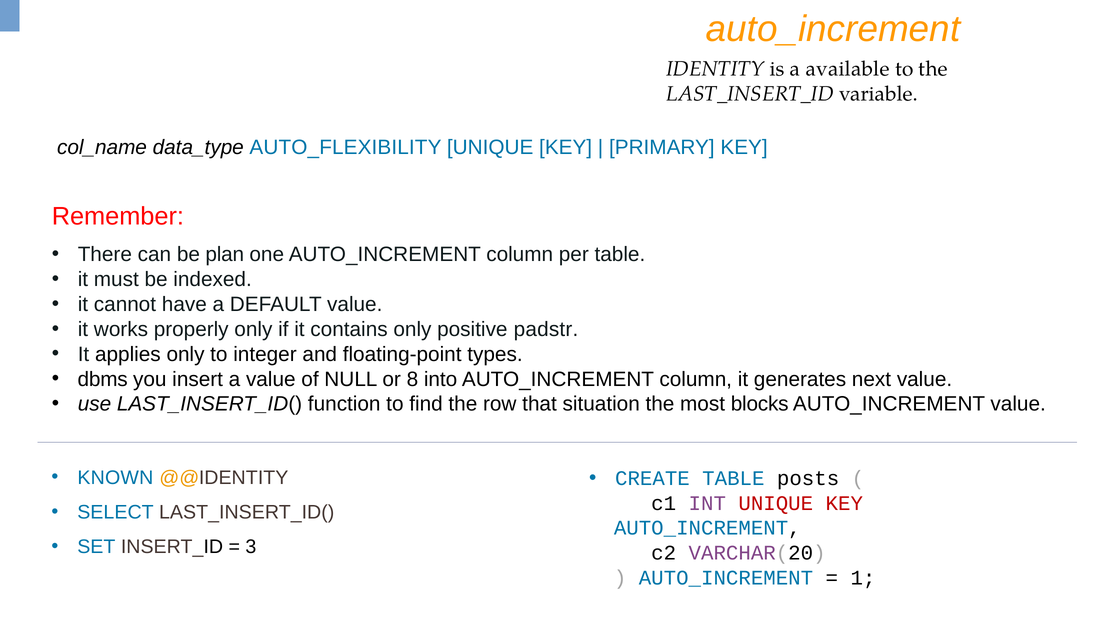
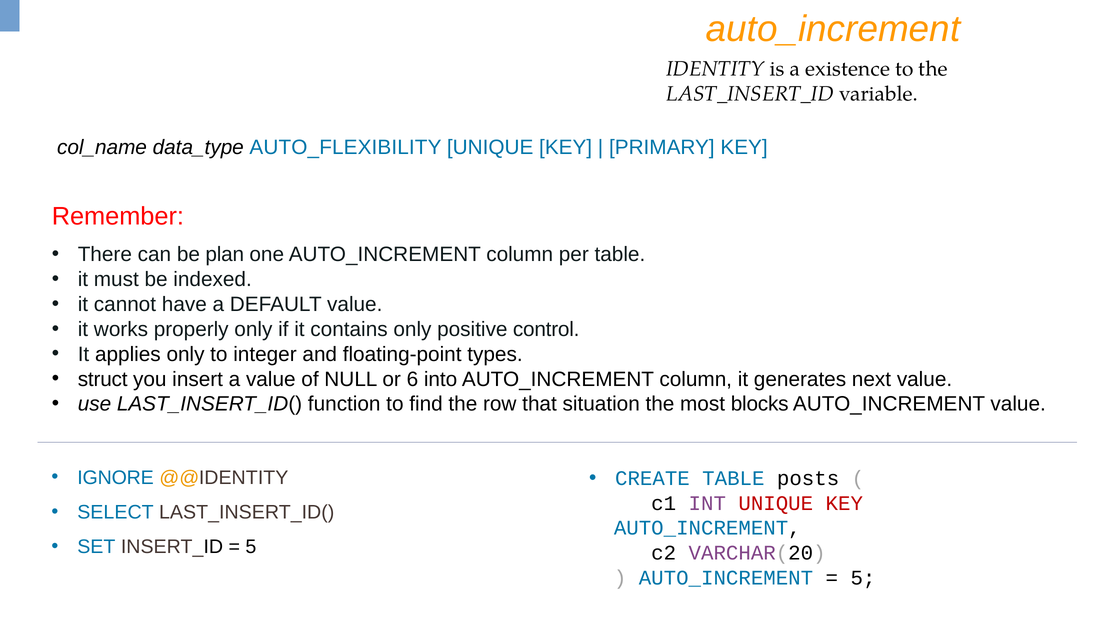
available: available -> existence
padstr: padstr -> control
dbms: dbms -> struct
8: 8 -> 6
KNOWN: KNOWN -> IGNORE
3 at (251, 546): 3 -> 5
1 at (863, 578): 1 -> 5
